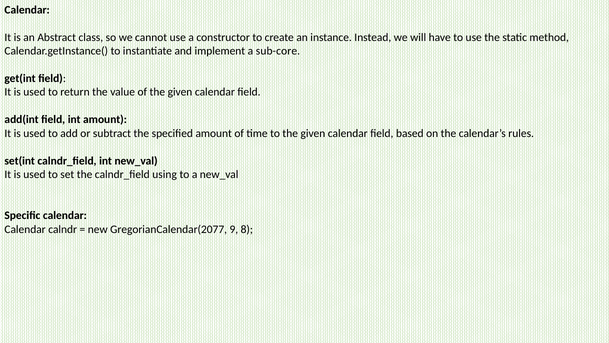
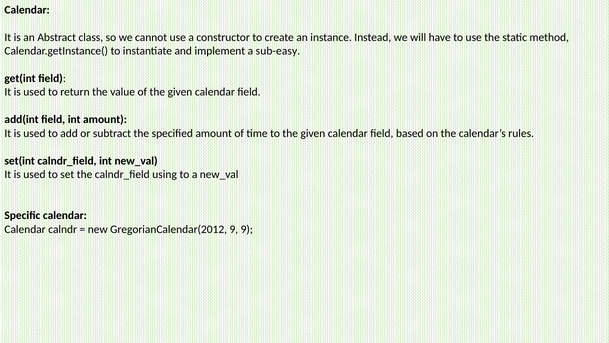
sub-core: sub-core -> sub-easy
GregorianCalendar(2077: GregorianCalendar(2077 -> GregorianCalendar(2012
9 8: 8 -> 9
